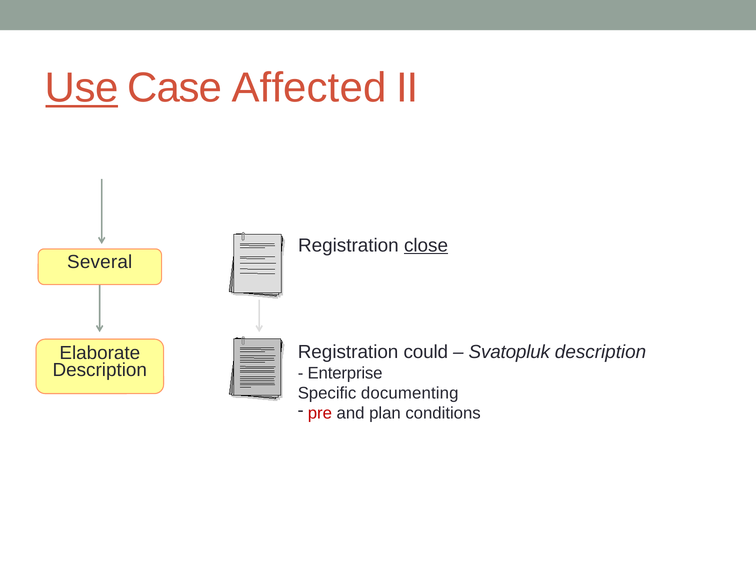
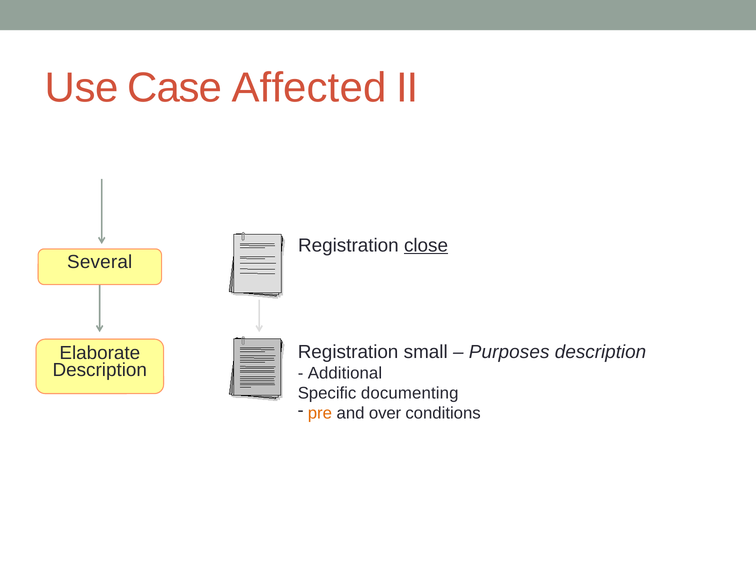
Use underline: present -> none
could: could -> small
Svatopluk: Svatopluk -> Purposes
Enterprise: Enterprise -> Additional
pre colour: red -> orange
plan: plan -> over
